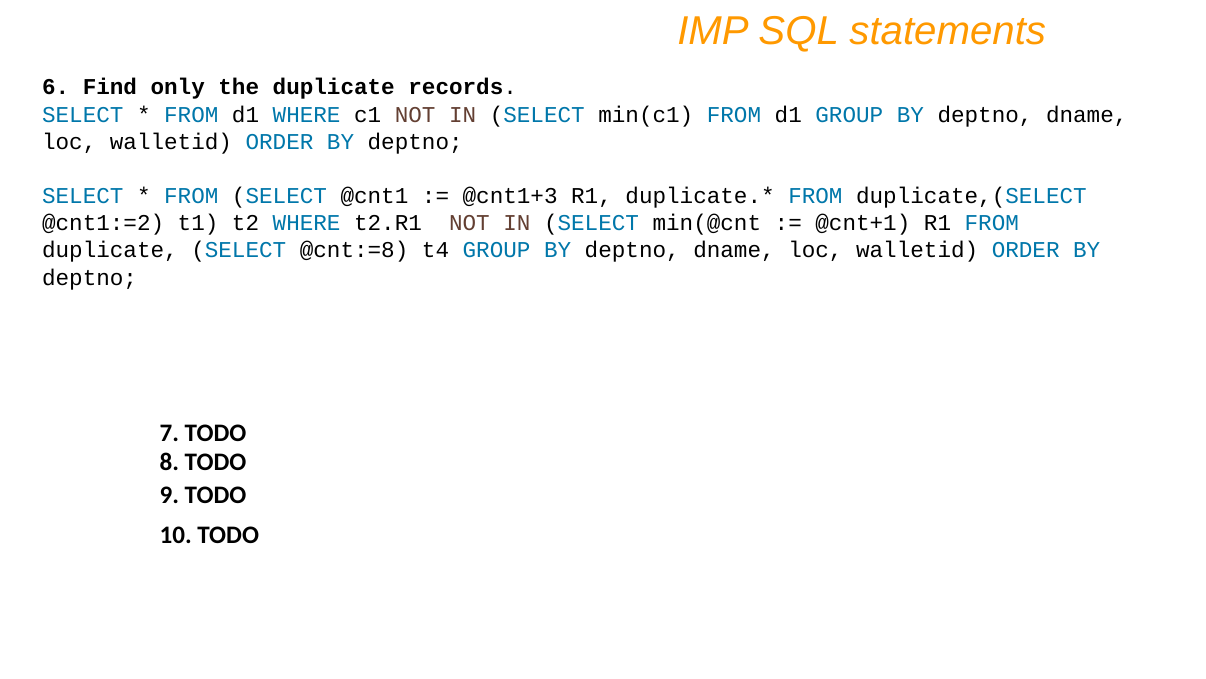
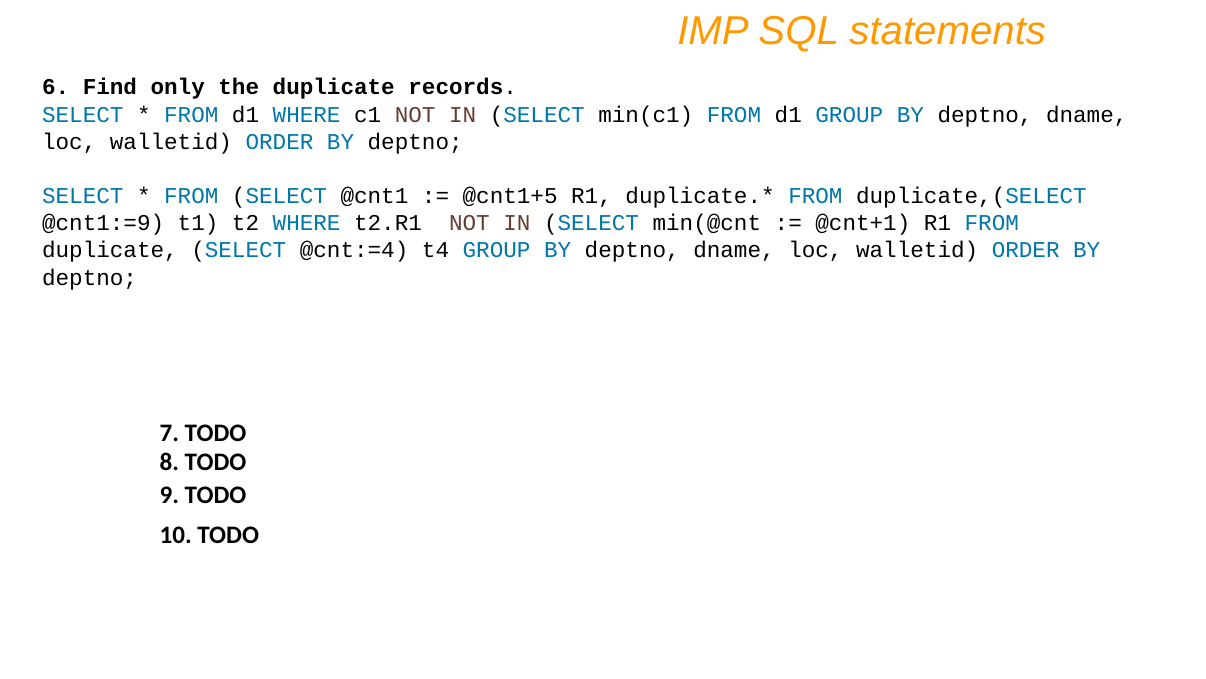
@cnt1+3: @cnt1+3 -> @cnt1+5
@cnt1:=2: @cnt1:=2 -> @cnt1:=9
@cnt:=8: @cnt:=8 -> @cnt:=4
